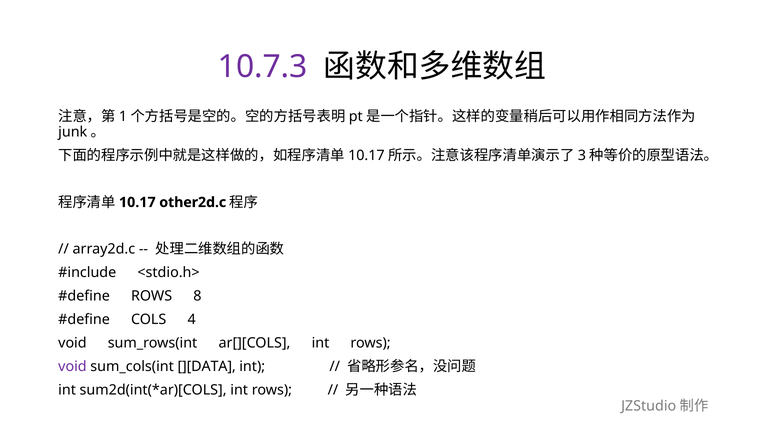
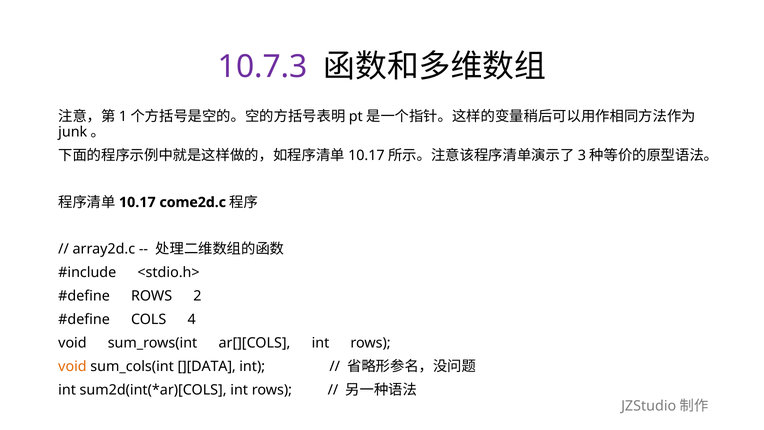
other2d.c: other2d.c -> come2d.c
8: 8 -> 2
void at (72, 366) colour: purple -> orange
